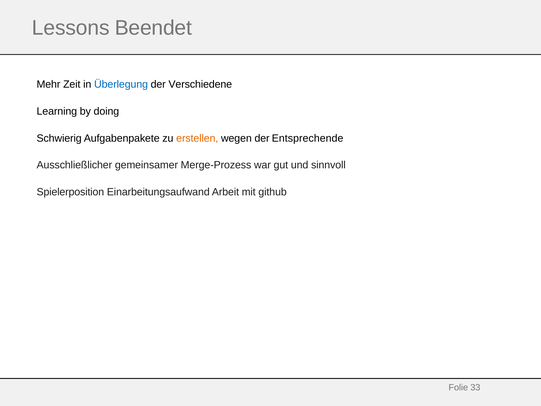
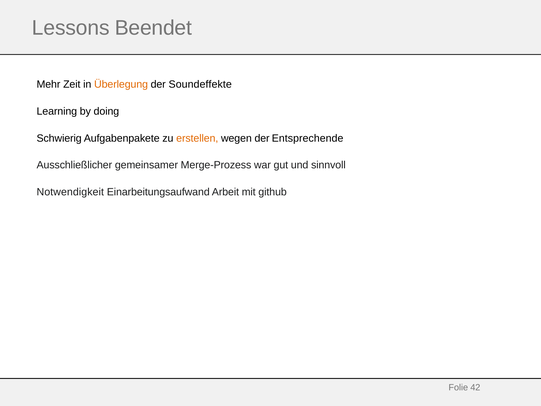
Überlegung colour: blue -> orange
Verschiedene: Verschiedene -> Soundeffekte
Spielerposition: Spielerposition -> Notwendigkeit
33: 33 -> 42
